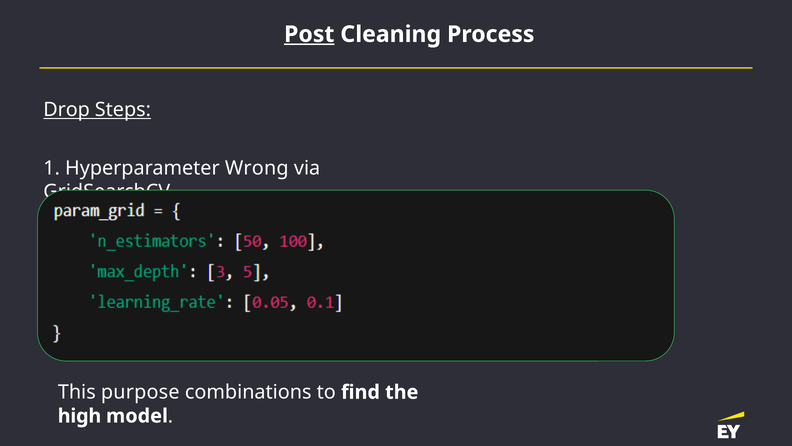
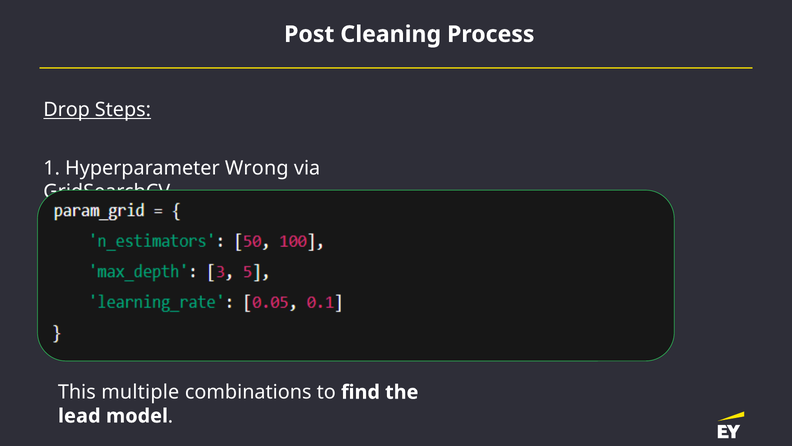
Post underline: present -> none
purpose: purpose -> multiple
high: high -> lead
